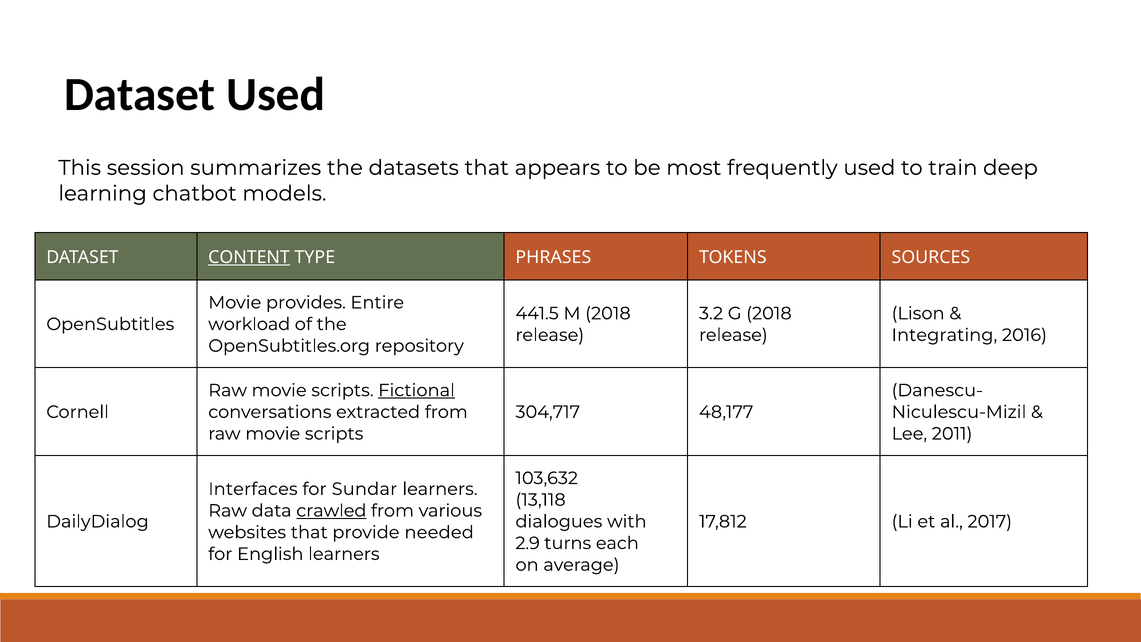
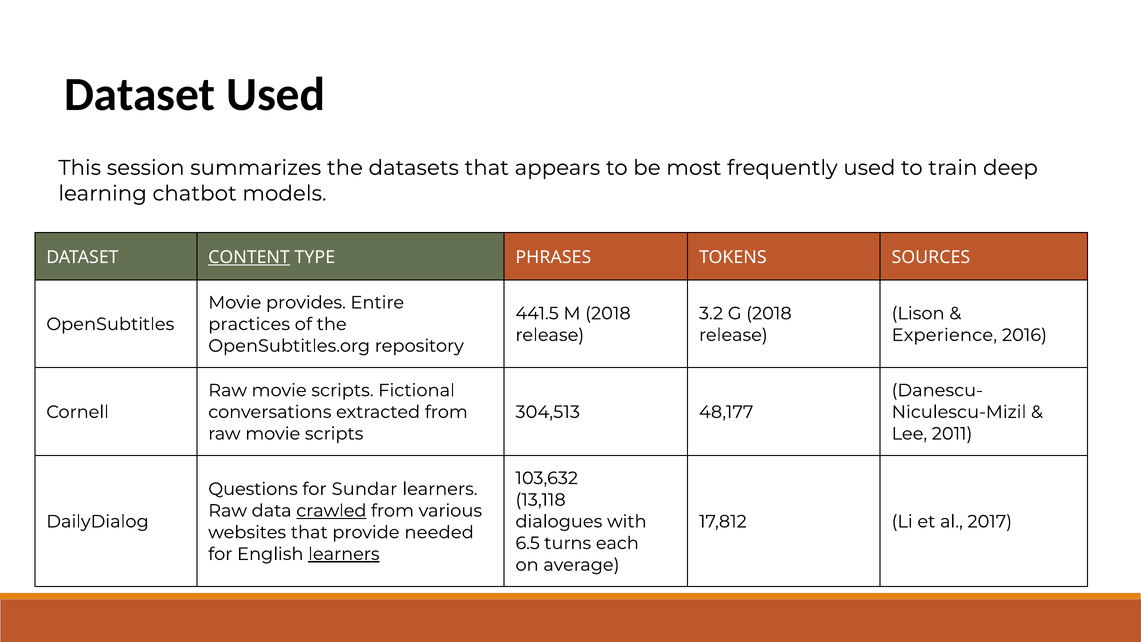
workload: workload -> practices
Integrating: Integrating -> Experience
Fictional underline: present -> none
304,717: 304,717 -> 304,513
Interfaces: Interfaces -> Questions
2.9: 2.9 -> 6.5
learners at (344, 554) underline: none -> present
